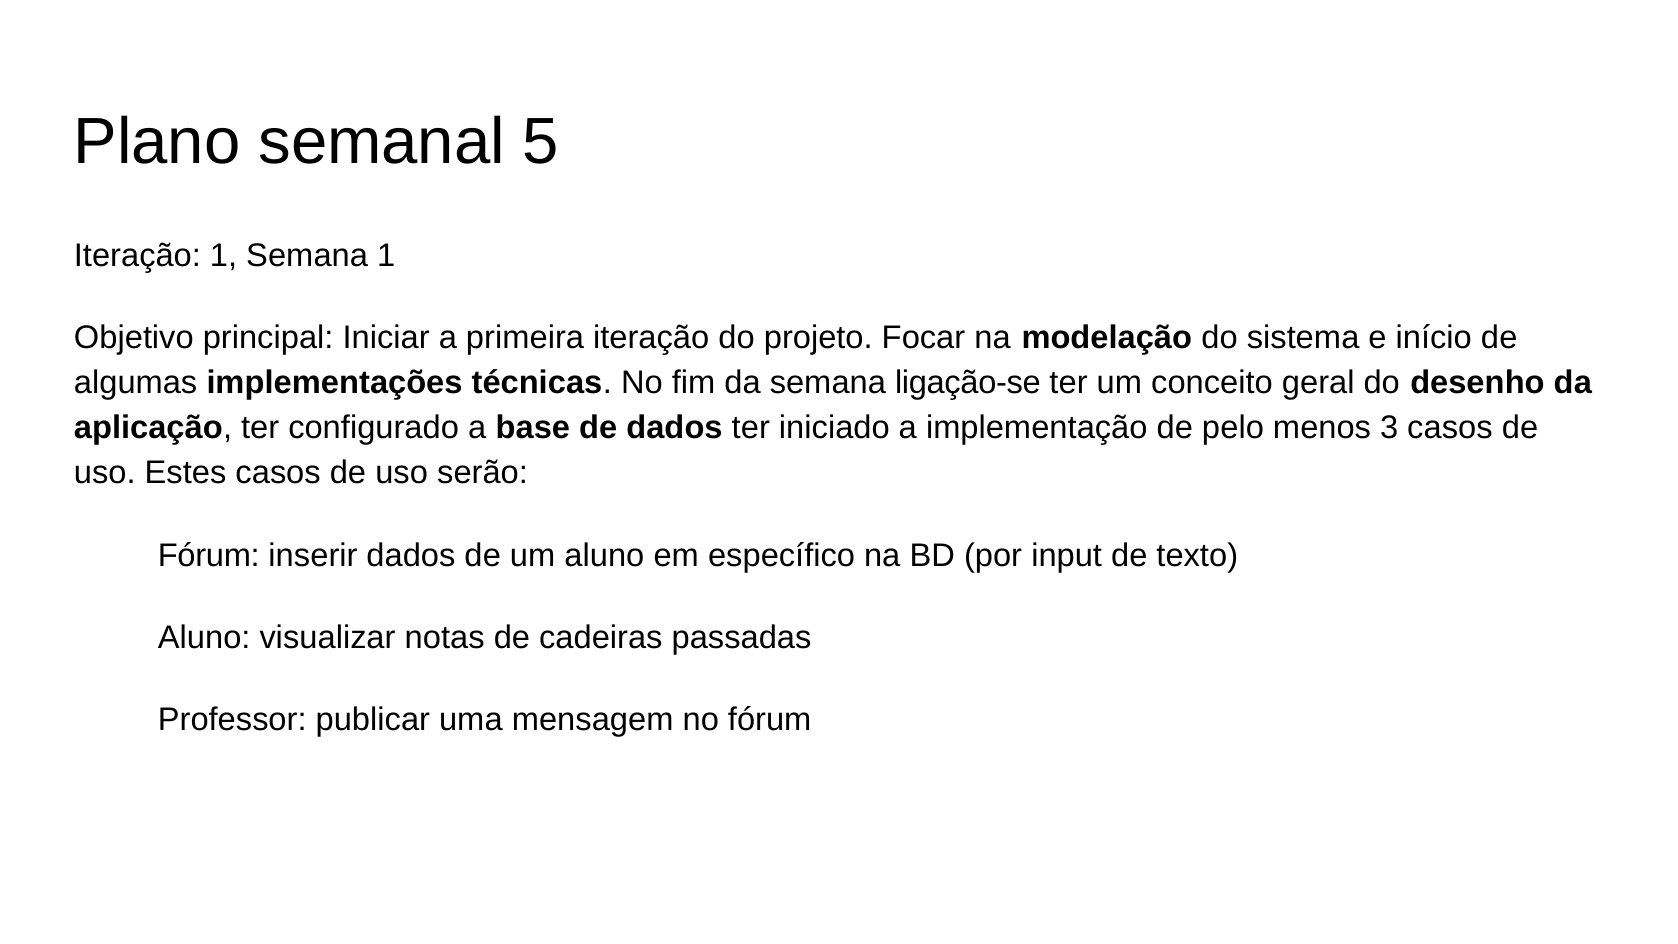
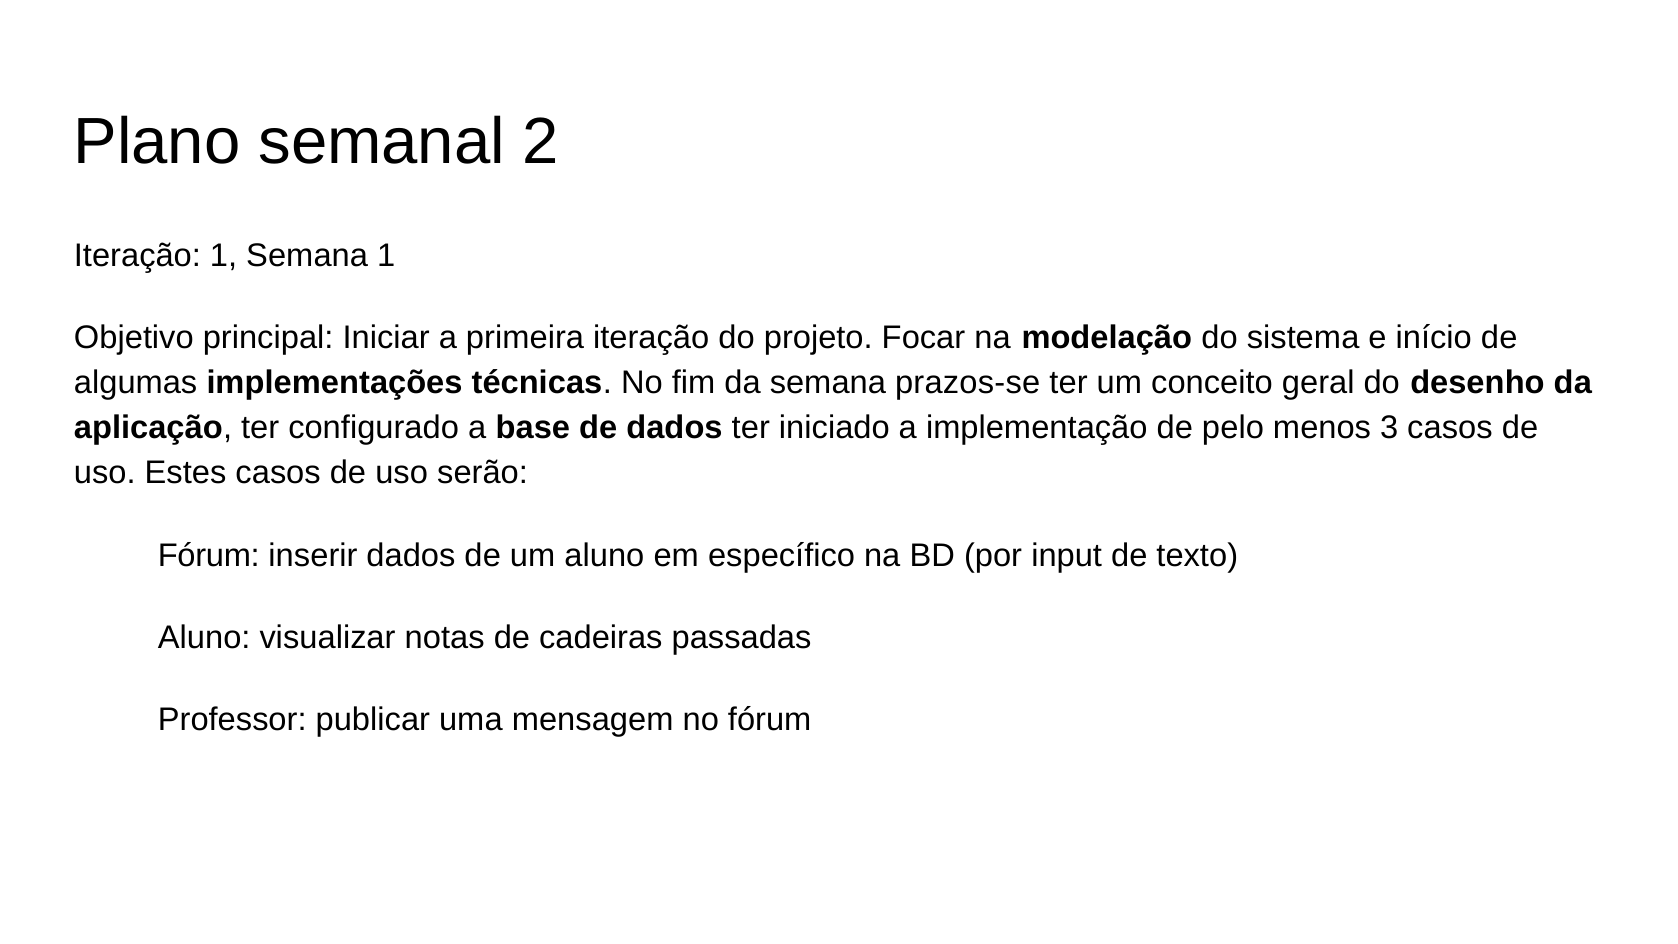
5: 5 -> 2
ligação-se: ligação-se -> prazos-se
